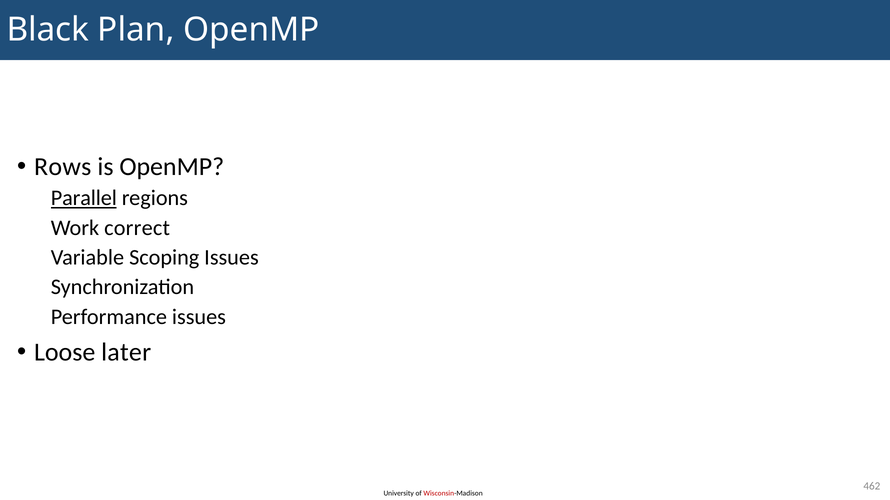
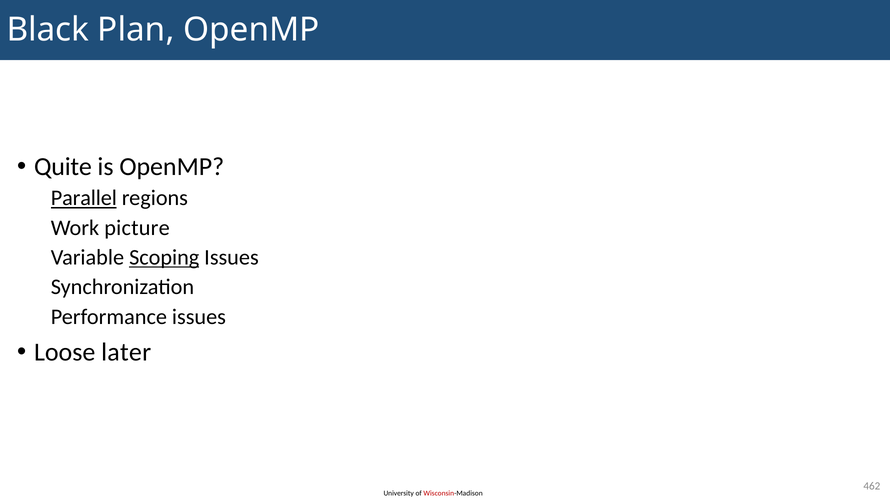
Rows: Rows -> Quite
correct: correct -> picture
Scoping underline: none -> present
